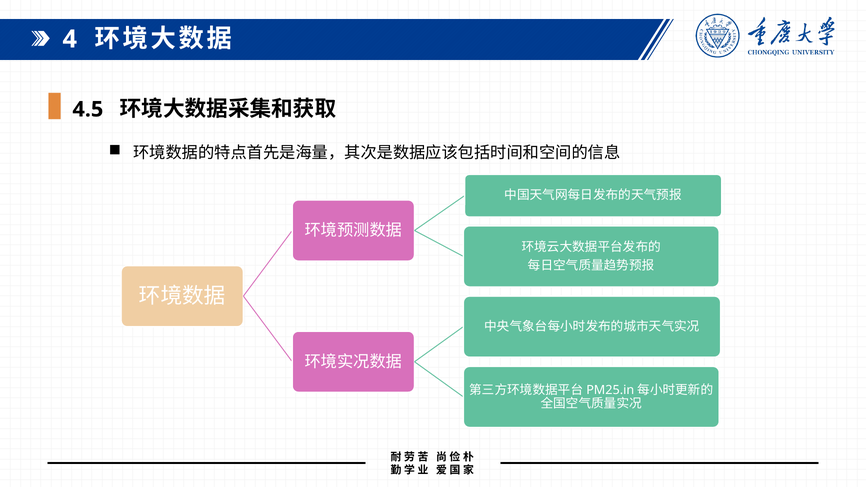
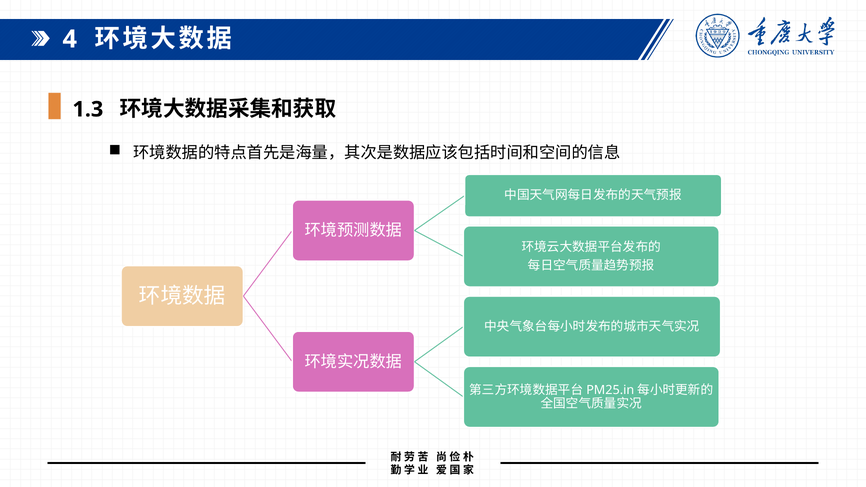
4.5: 4.5 -> 1.3
